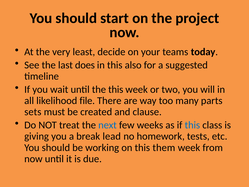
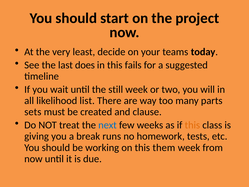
also: also -> fails
the this: this -> still
file: file -> list
this at (192, 125) colour: blue -> orange
lead: lead -> runs
